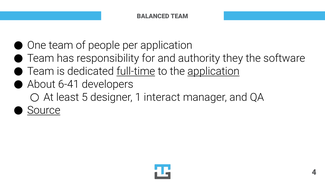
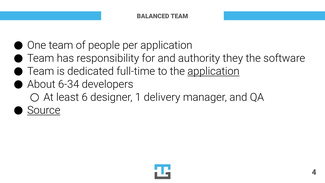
full-time underline: present -> none
6-41: 6-41 -> 6-34
5: 5 -> 6
interact: interact -> delivery
